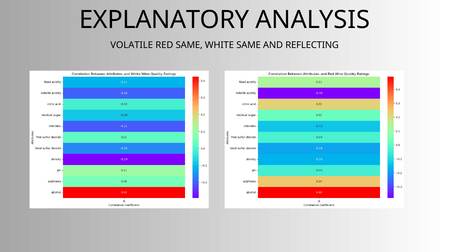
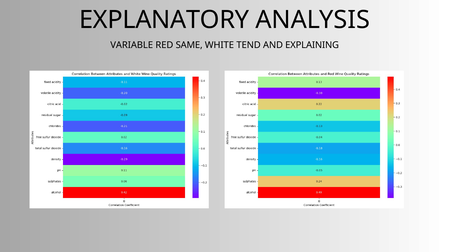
VOLATILE: VOLATILE -> VARIABLE
WHITE SAME: SAME -> TEND
REFLECTING: REFLECTING -> EXPLAINING
